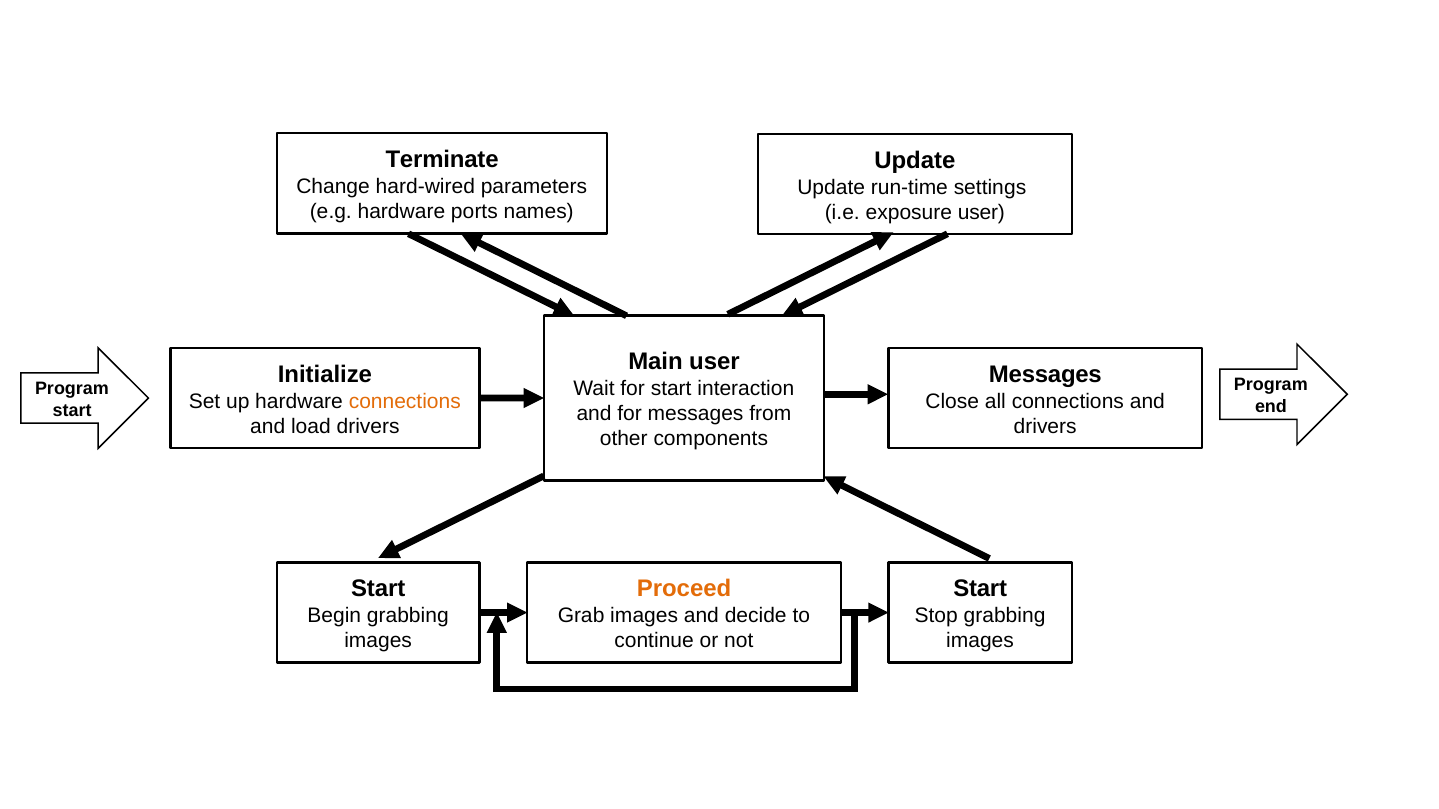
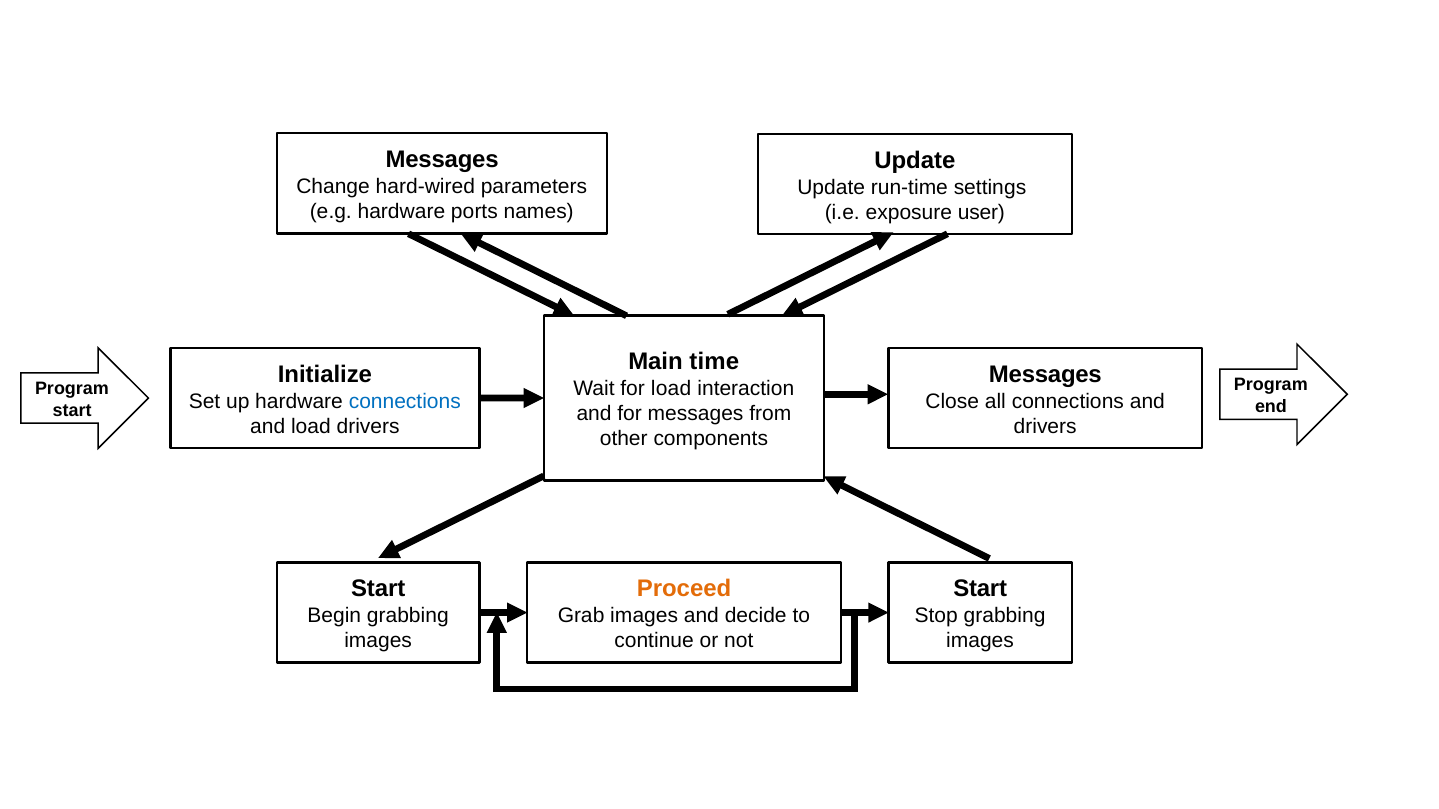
Terminate at (442, 160): Terminate -> Messages
Main user: user -> time
for start: start -> load
connections at (405, 401) colour: orange -> blue
